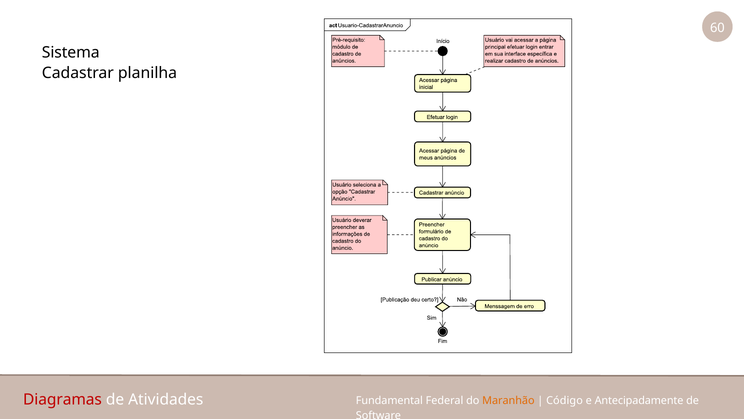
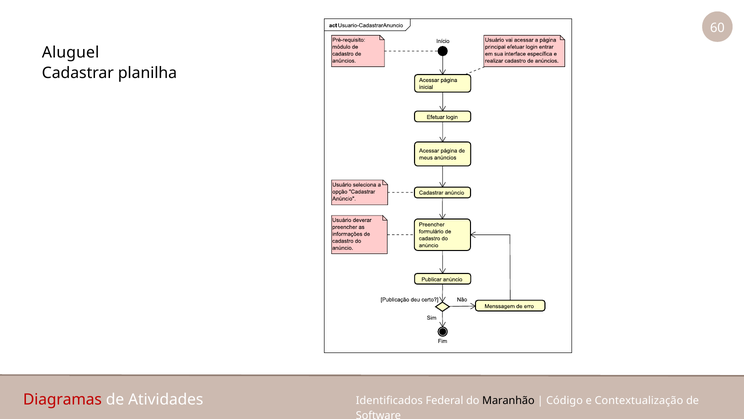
Sistema: Sistema -> Aluguel
Fundamental: Fundamental -> Identificados
Maranhão colour: orange -> black
Antecipadamente: Antecipadamente -> Contextualização
